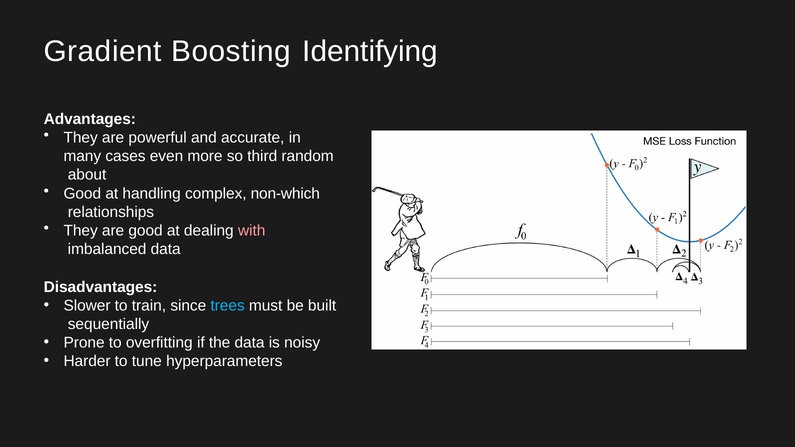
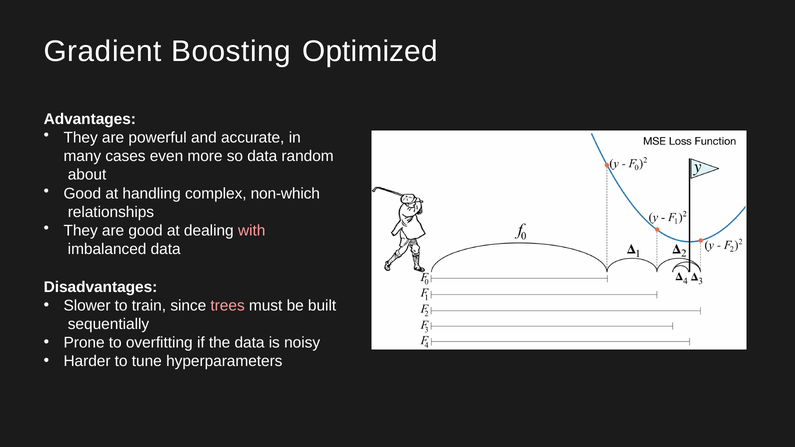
Identifying: Identifying -> Optimized
so third: third -> data
trees colour: light blue -> pink
